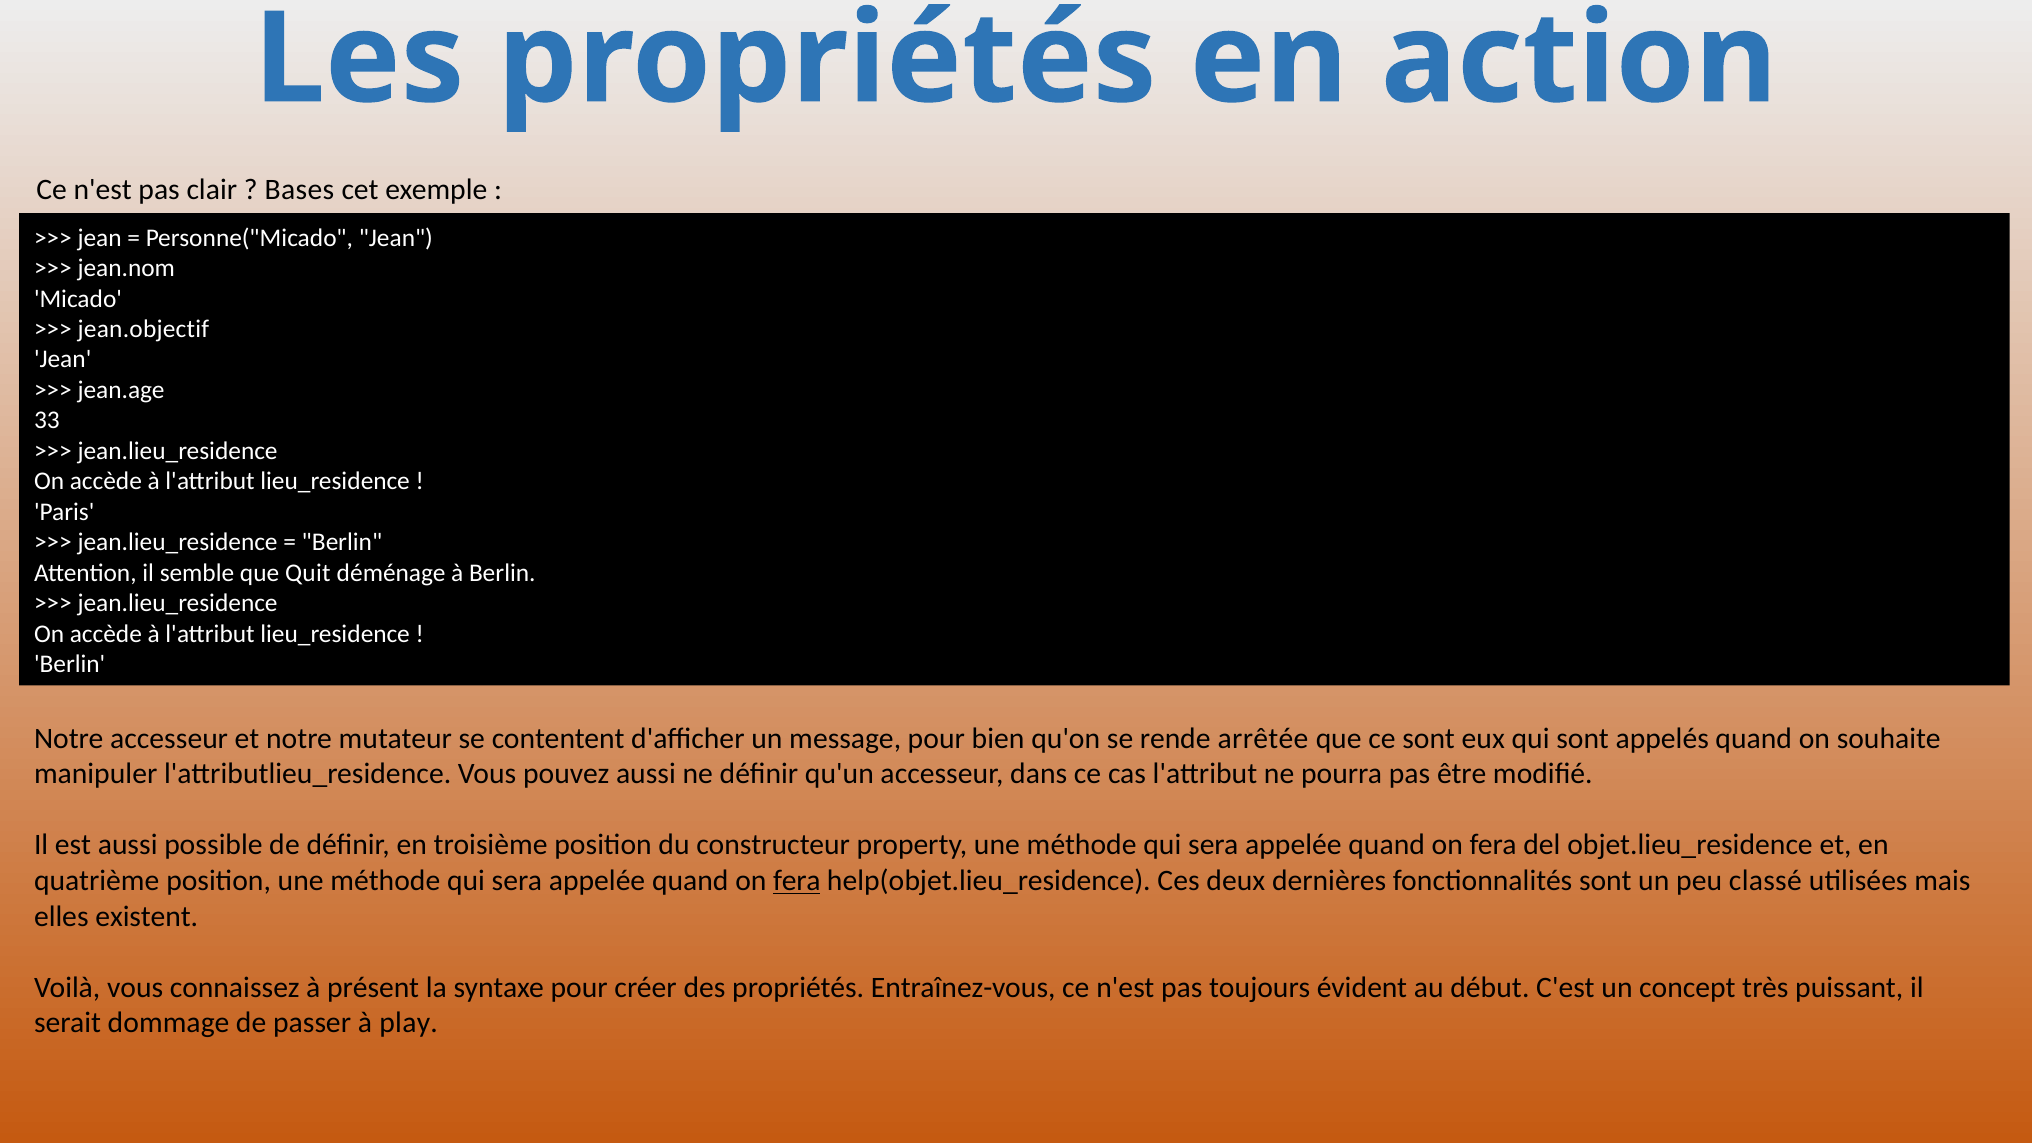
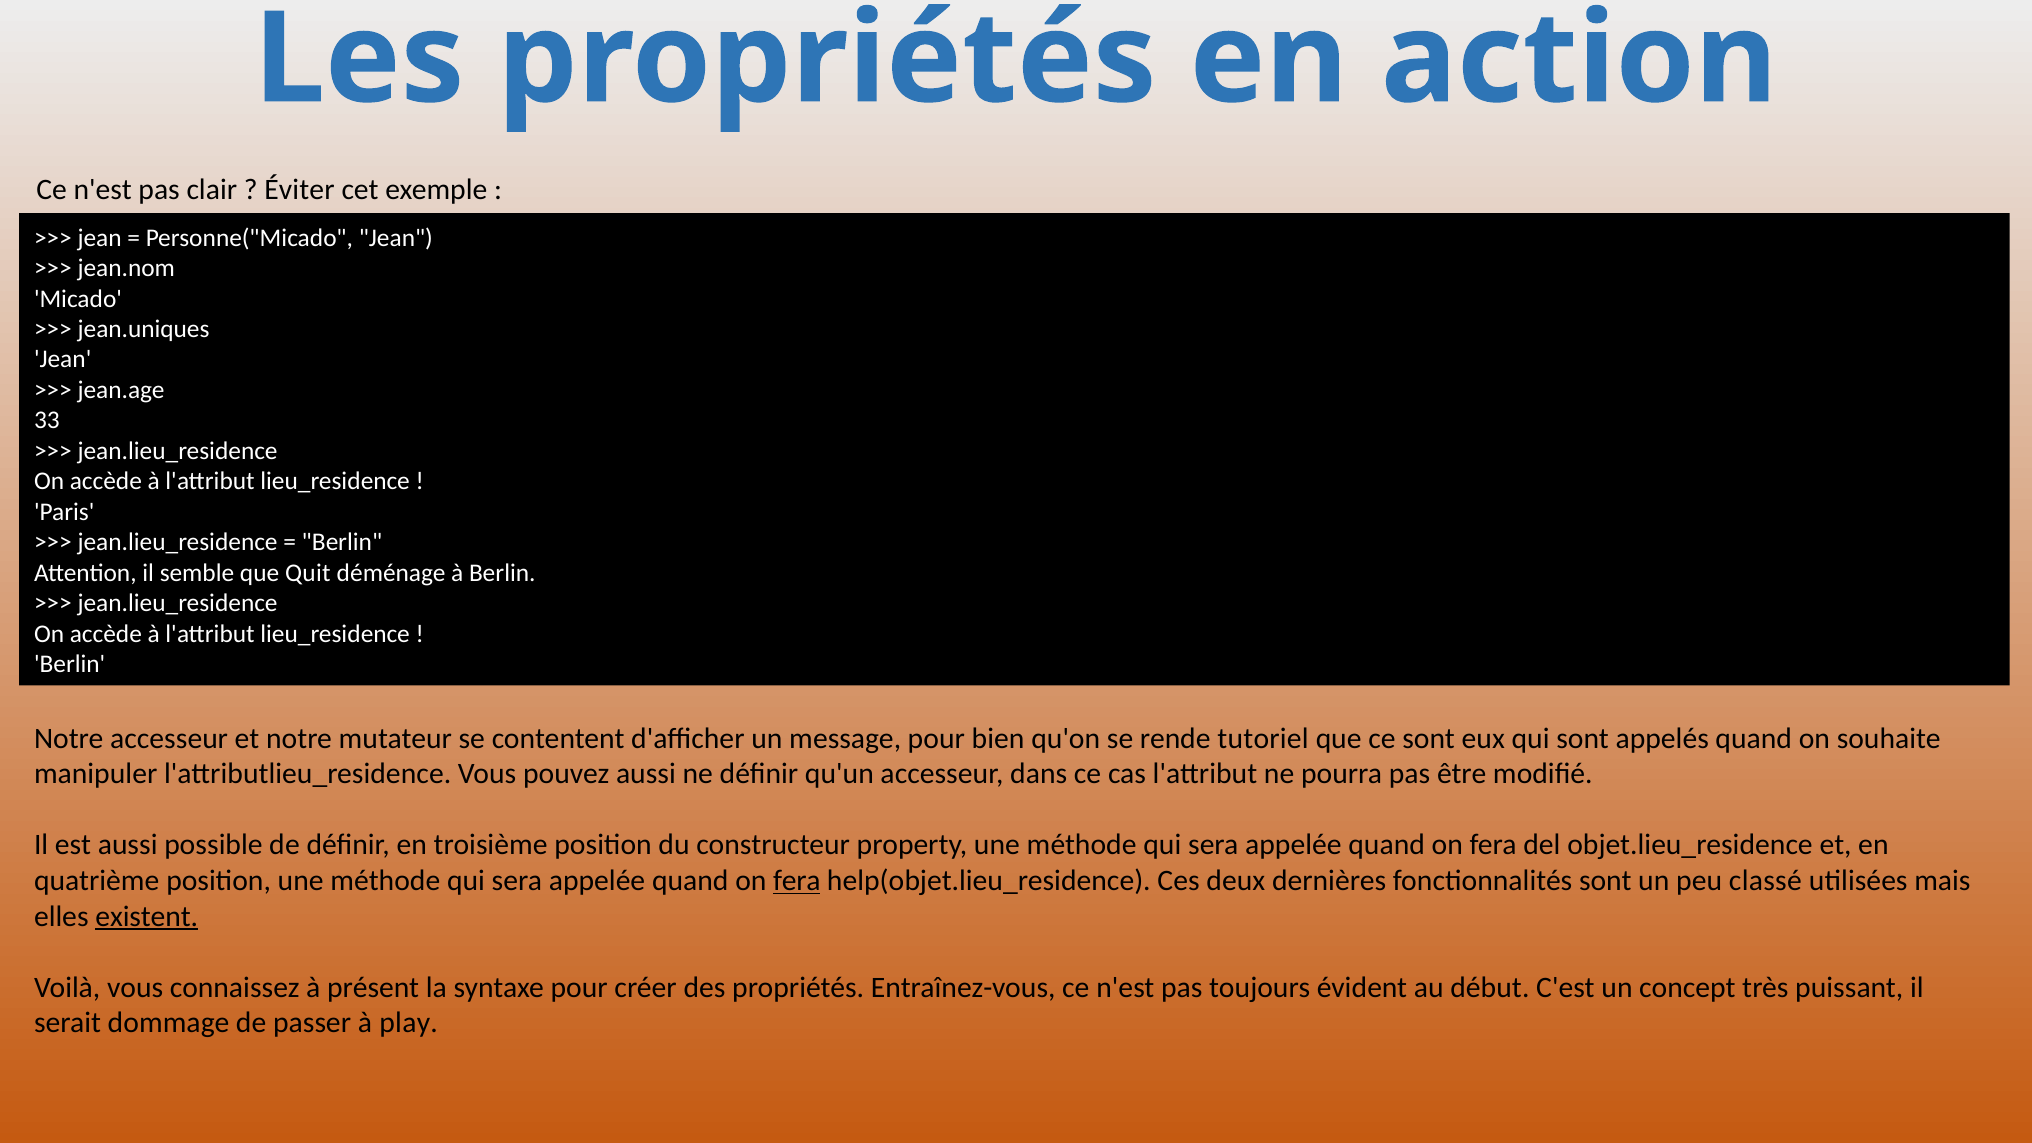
Bases: Bases -> Éviter
jean.objectif: jean.objectif -> jean.uniques
arrêtée: arrêtée -> tutoriel
existent underline: none -> present
